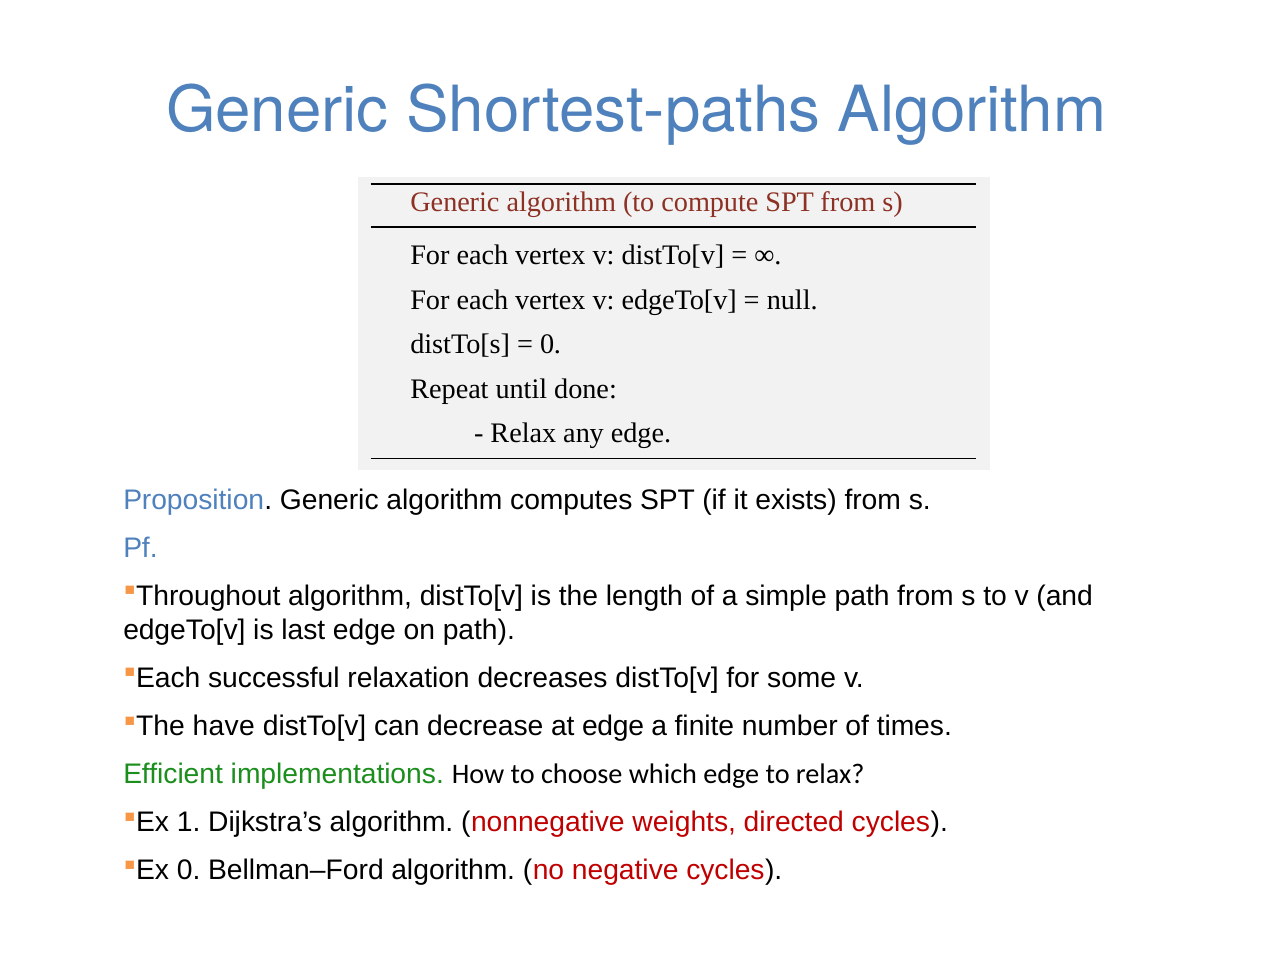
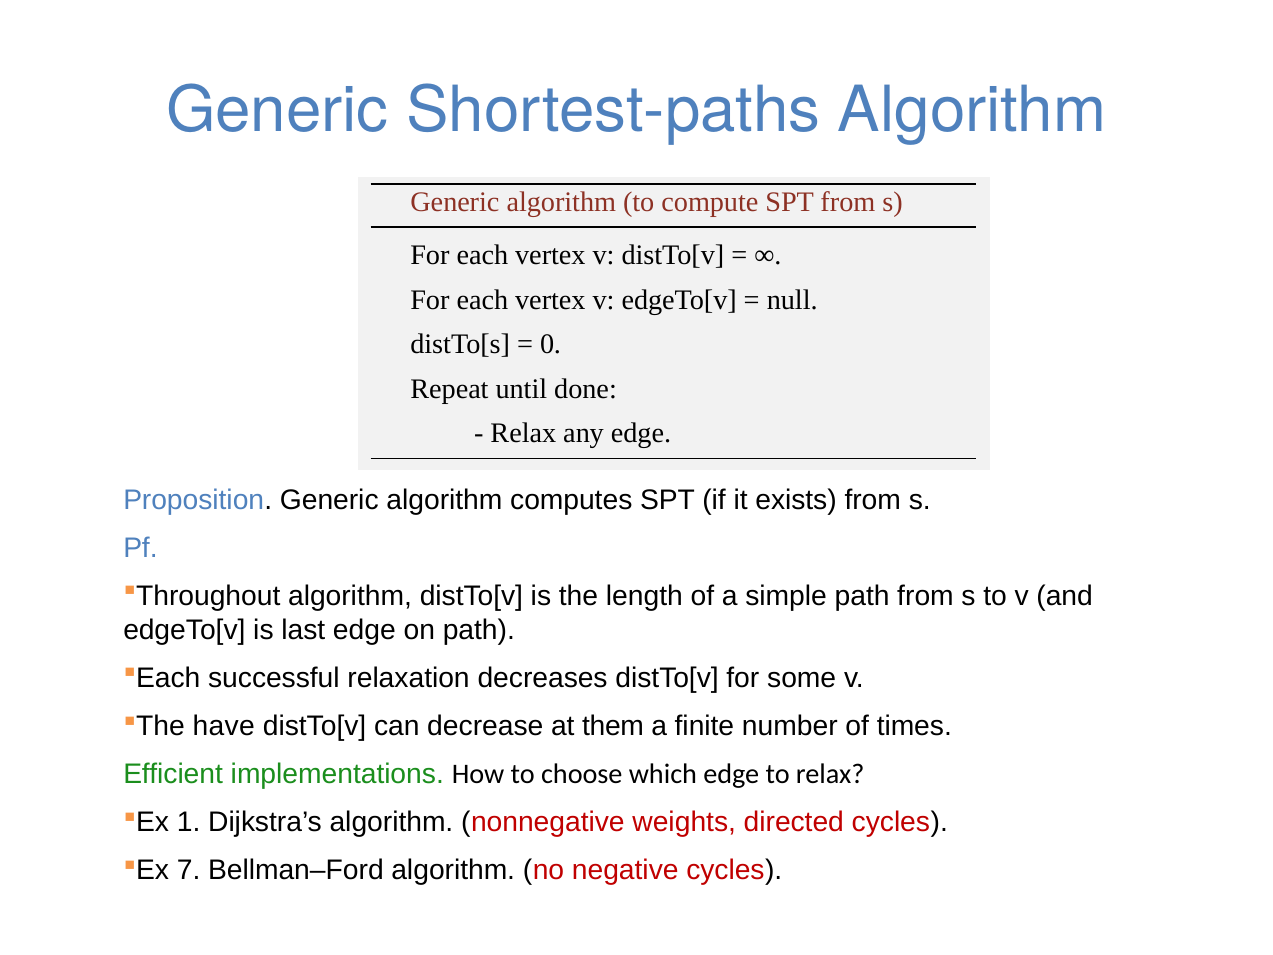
at edge: edge -> them
0 at (189, 870): 0 -> 7
